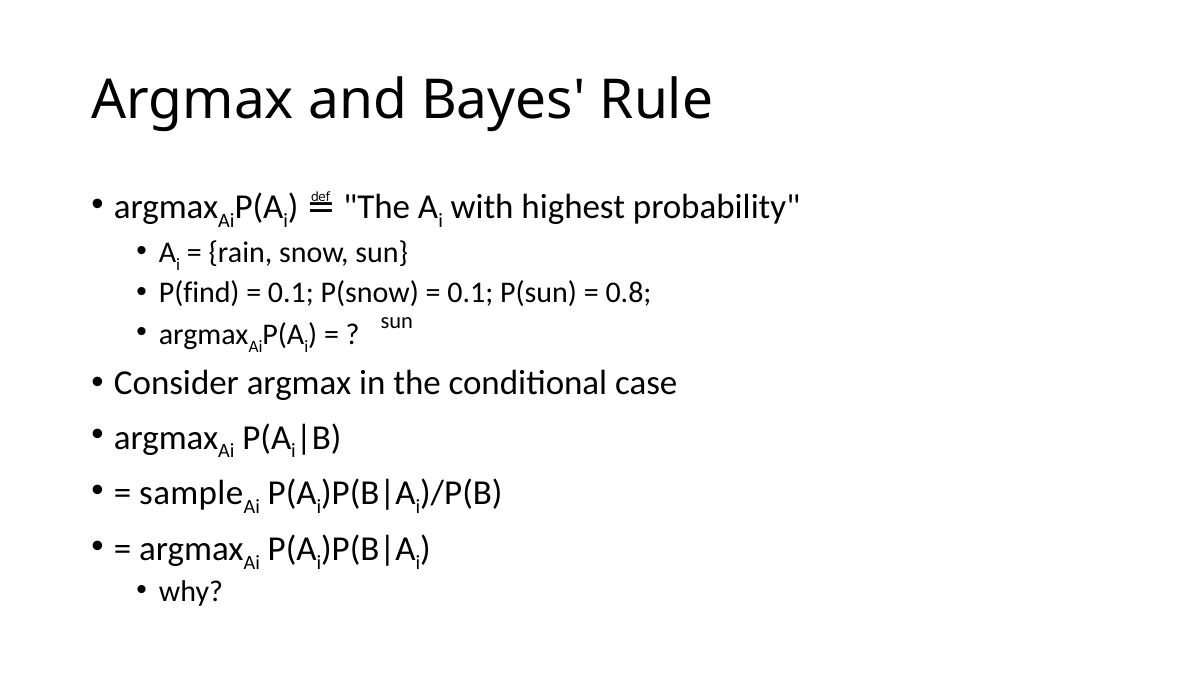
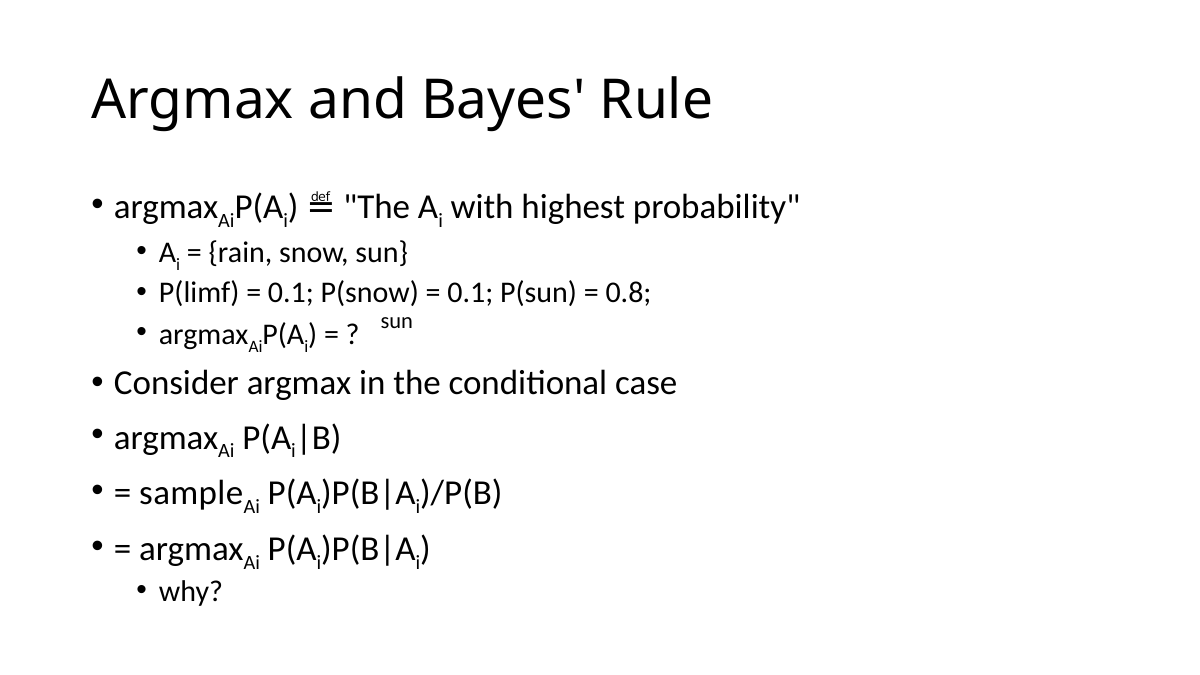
P(find: P(find -> P(limf
